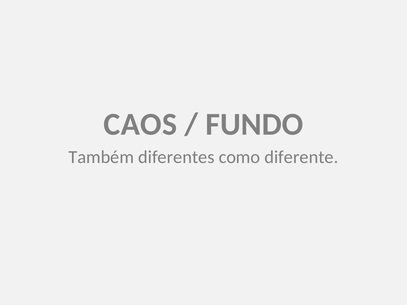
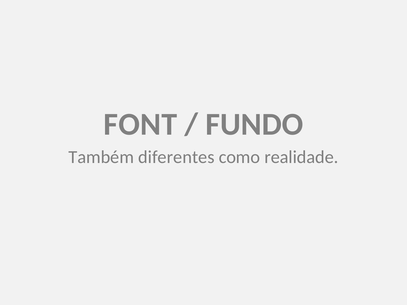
CAOS: CAOS -> FONT
diferente: diferente -> realidade
